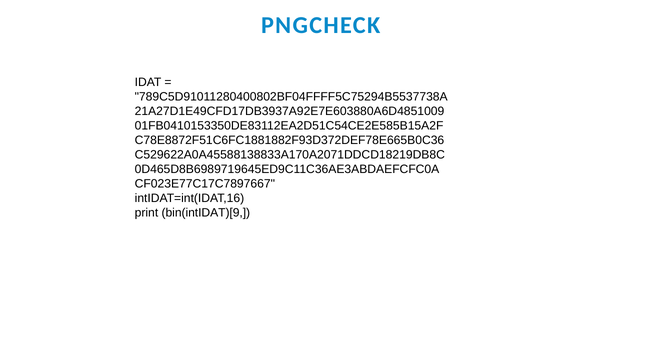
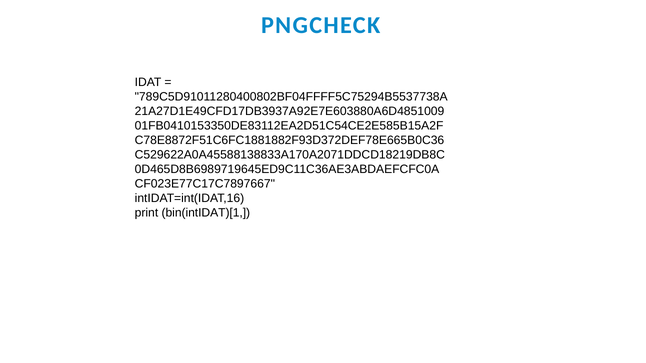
bin(intIDAT)[9: bin(intIDAT)[9 -> bin(intIDAT)[1
